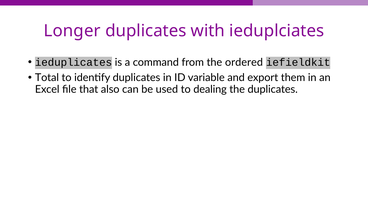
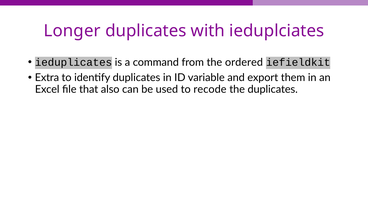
Total: Total -> Extra
dealing: dealing -> recode
